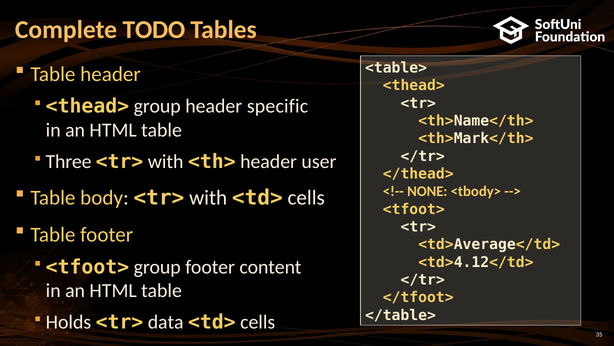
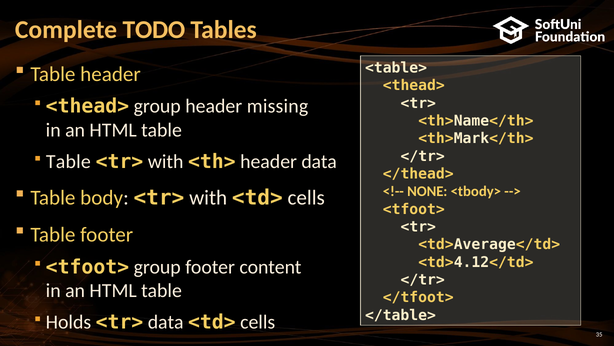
specific: specific -> missing
Three at (69, 161): Three -> Table
header user: user -> data
